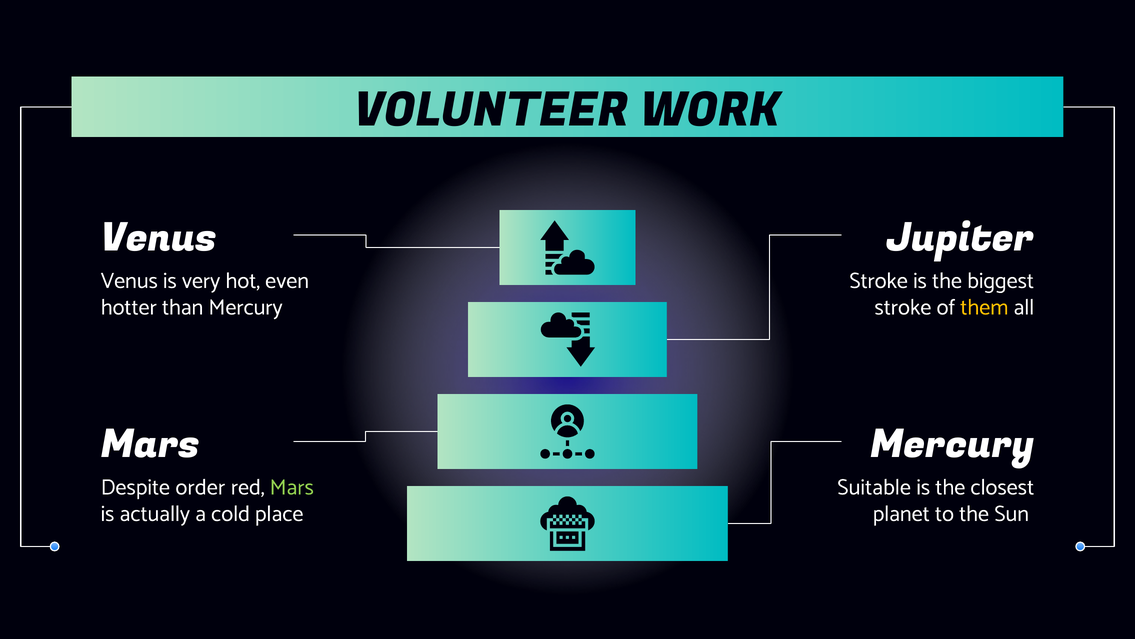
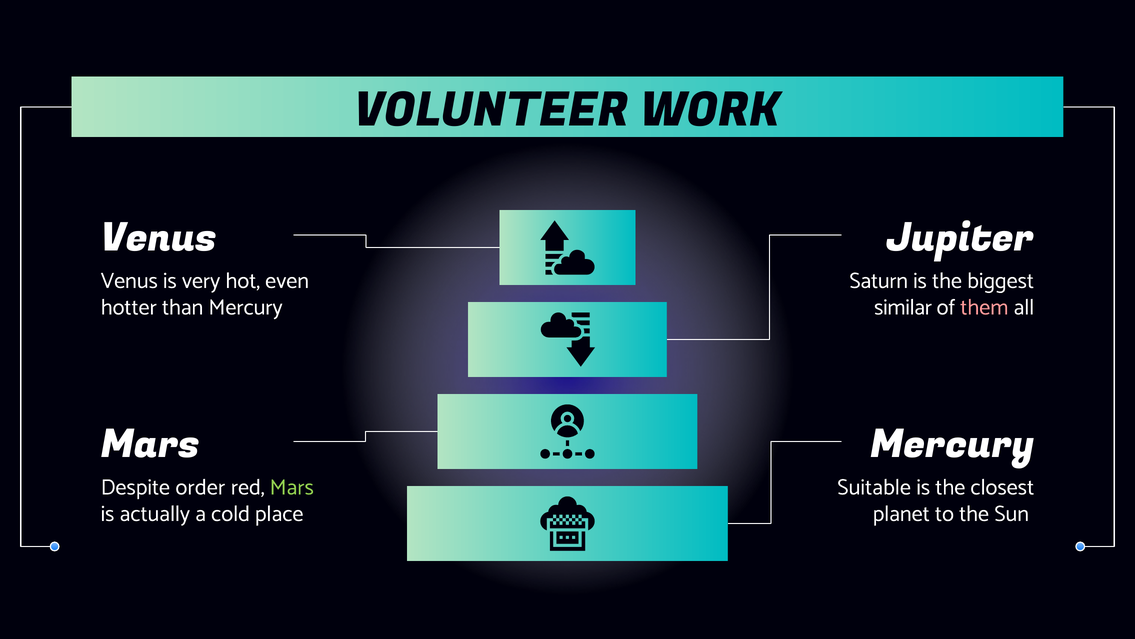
Stroke at (879, 280): Stroke -> Saturn
stroke at (903, 307): stroke -> similar
them colour: yellow -> pink
